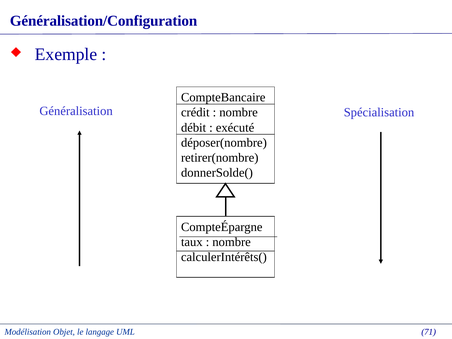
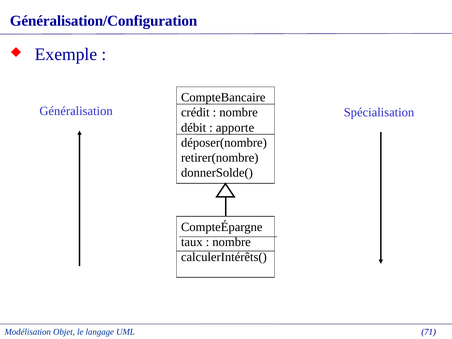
exécuté: exécuté -> apporte
